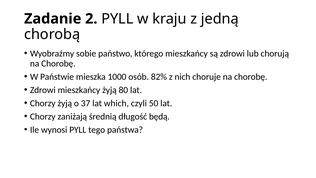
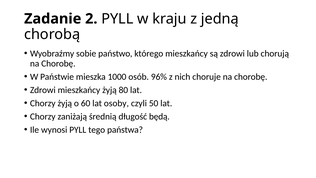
82%: 82% -> 96%
37: 37 -> 60
which: which -> osoby
